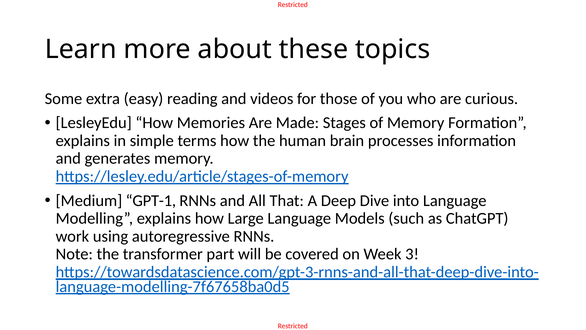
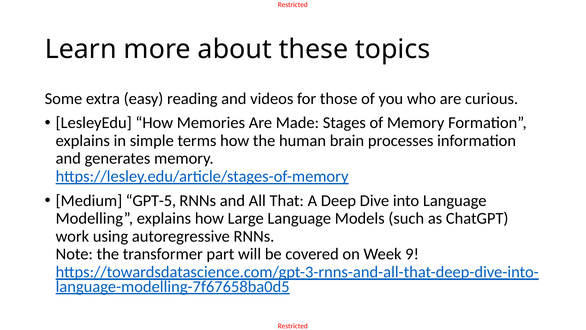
GPT-1: GPT-1 -> GPT-5
3: 3 -> 9
